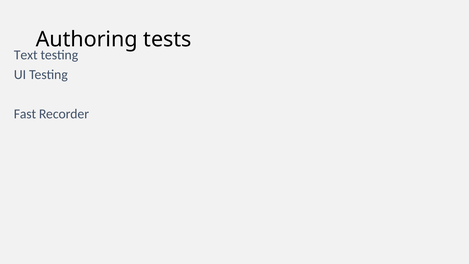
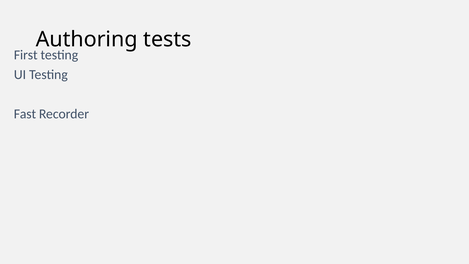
Text: Text -> First
